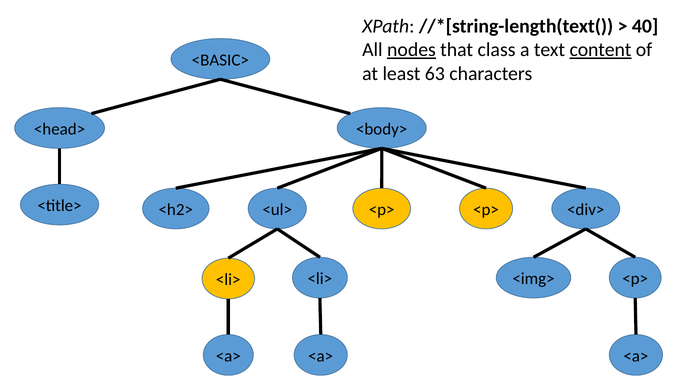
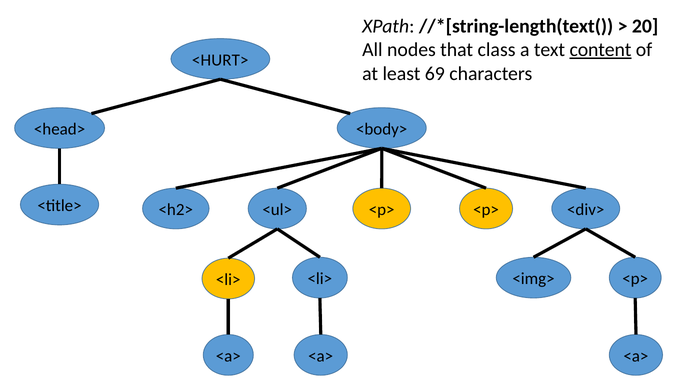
40: 40 -> 20
nodes underline: present -> none
<BASIC>: <BASIC> -> <HURT>
63: 63 -> 69
